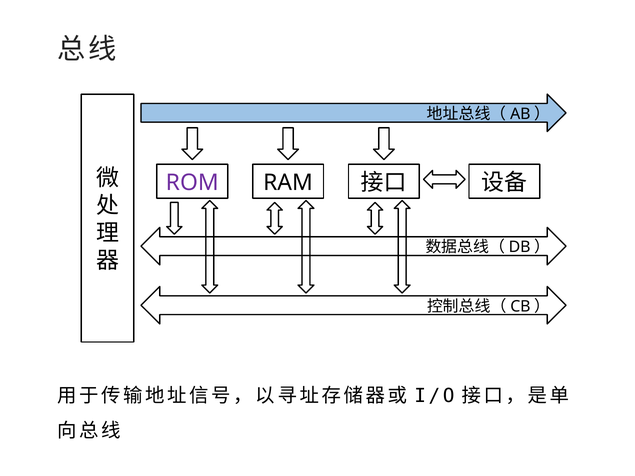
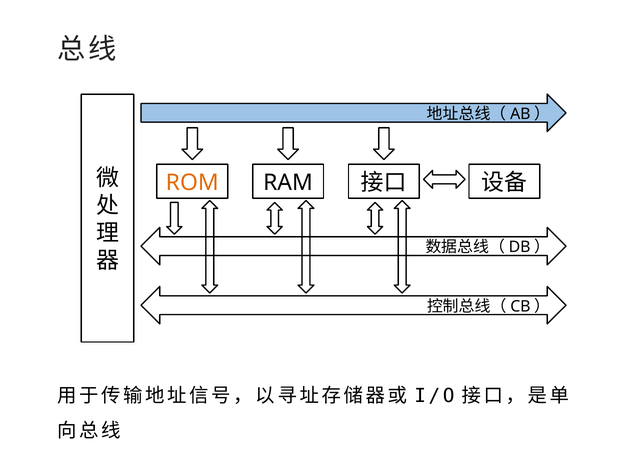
ROM colour: purple -> orange
